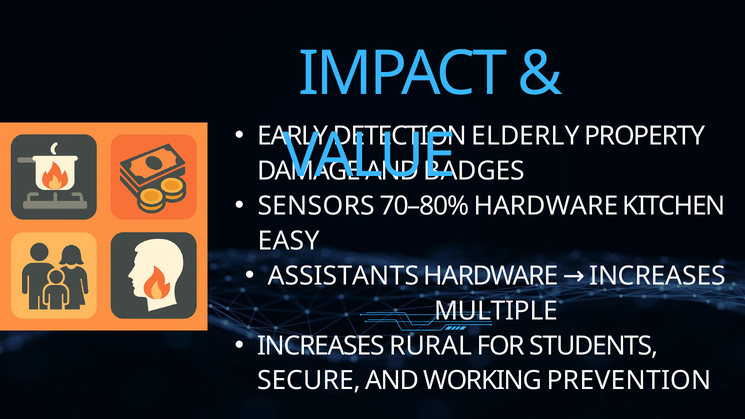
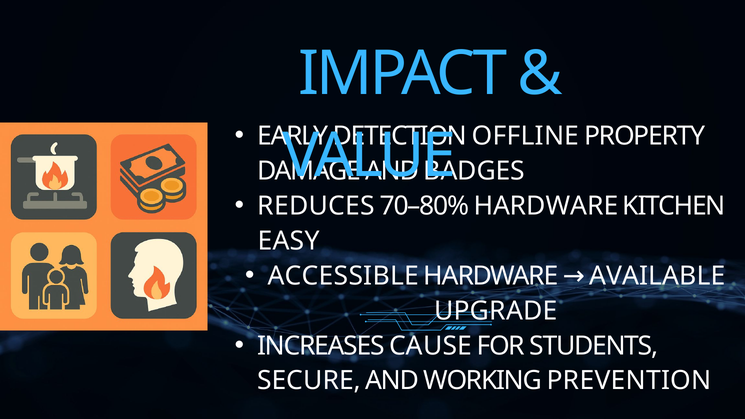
ELDERLY: ELDERLY -> OFFLINE
SENSORS: SENSORS -> REDUCES
ASSISTANTS: ASSISTANTS -> ACCESSIBLE
HARDWARE INCREASES: INCREASES -> AVAILABLE
MULTIPLE: MULTIPLE -> UPGRADE
RURAL: RURAL -> CAUSE
